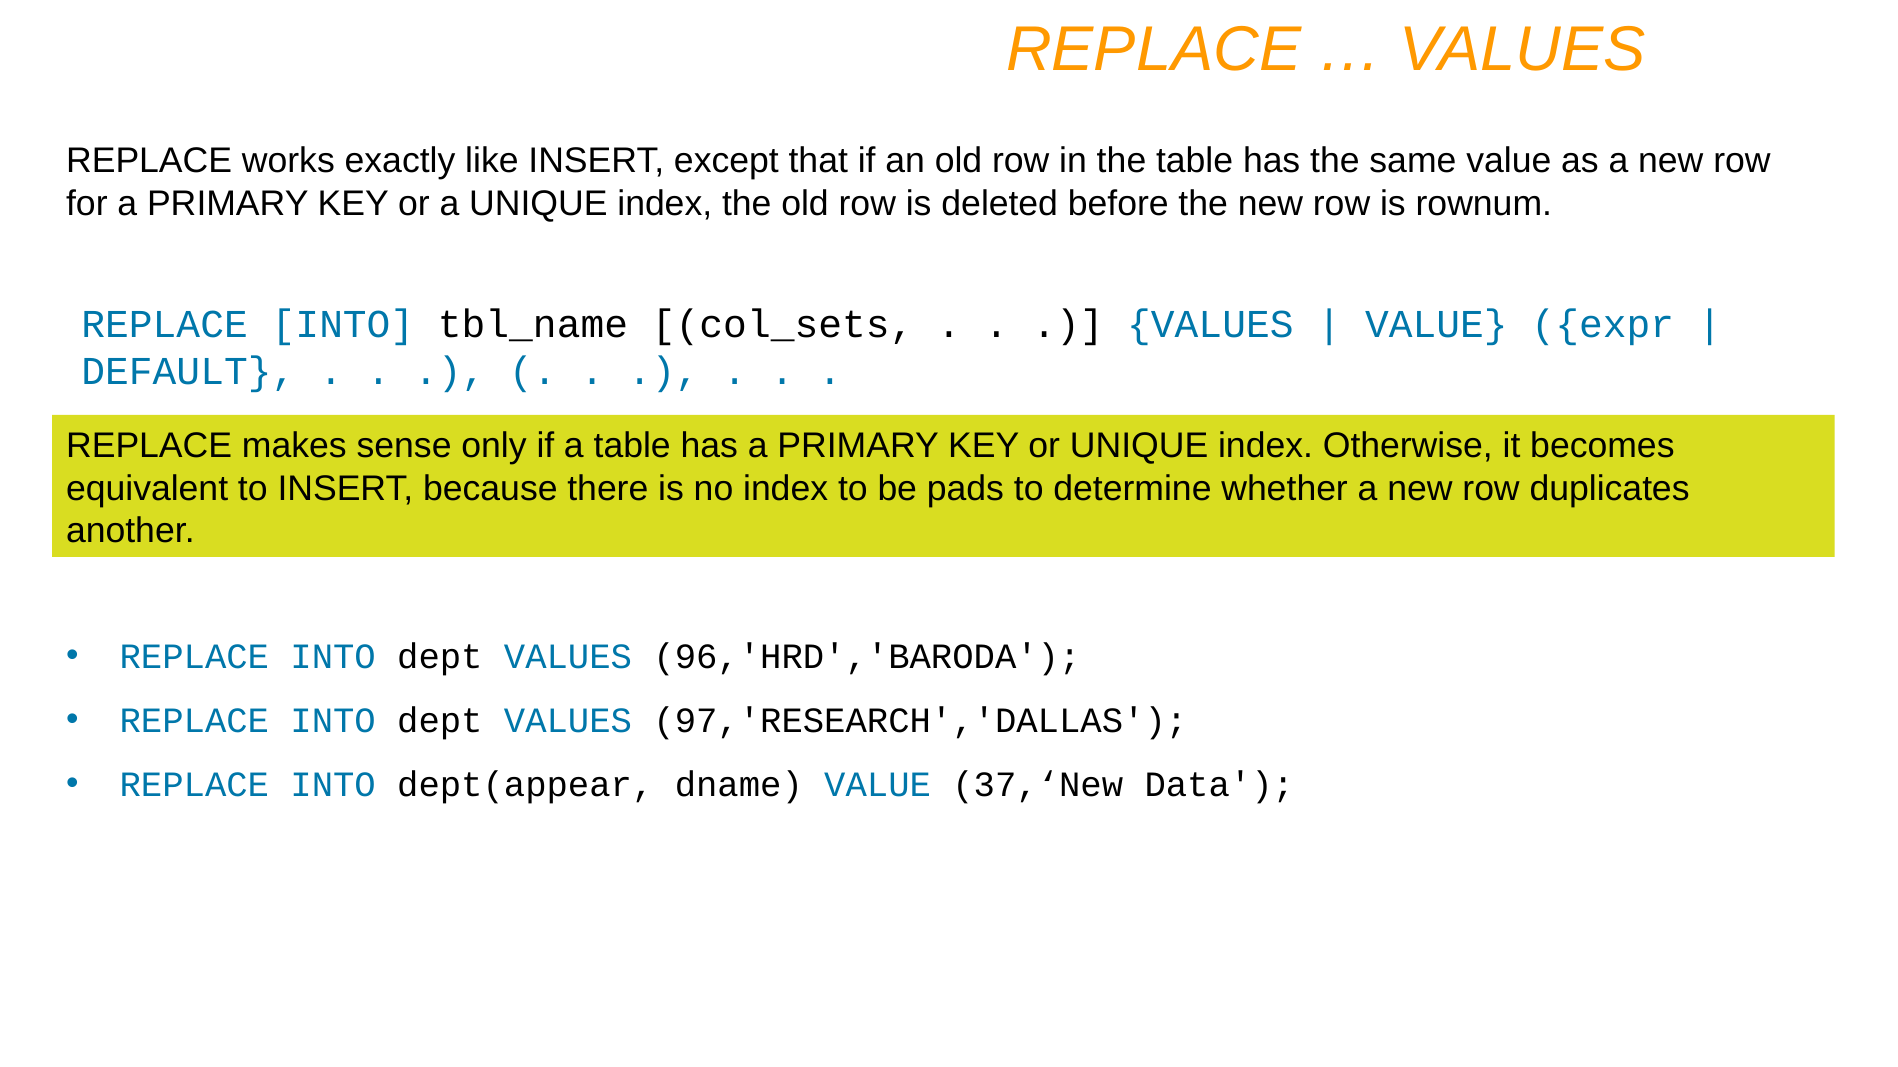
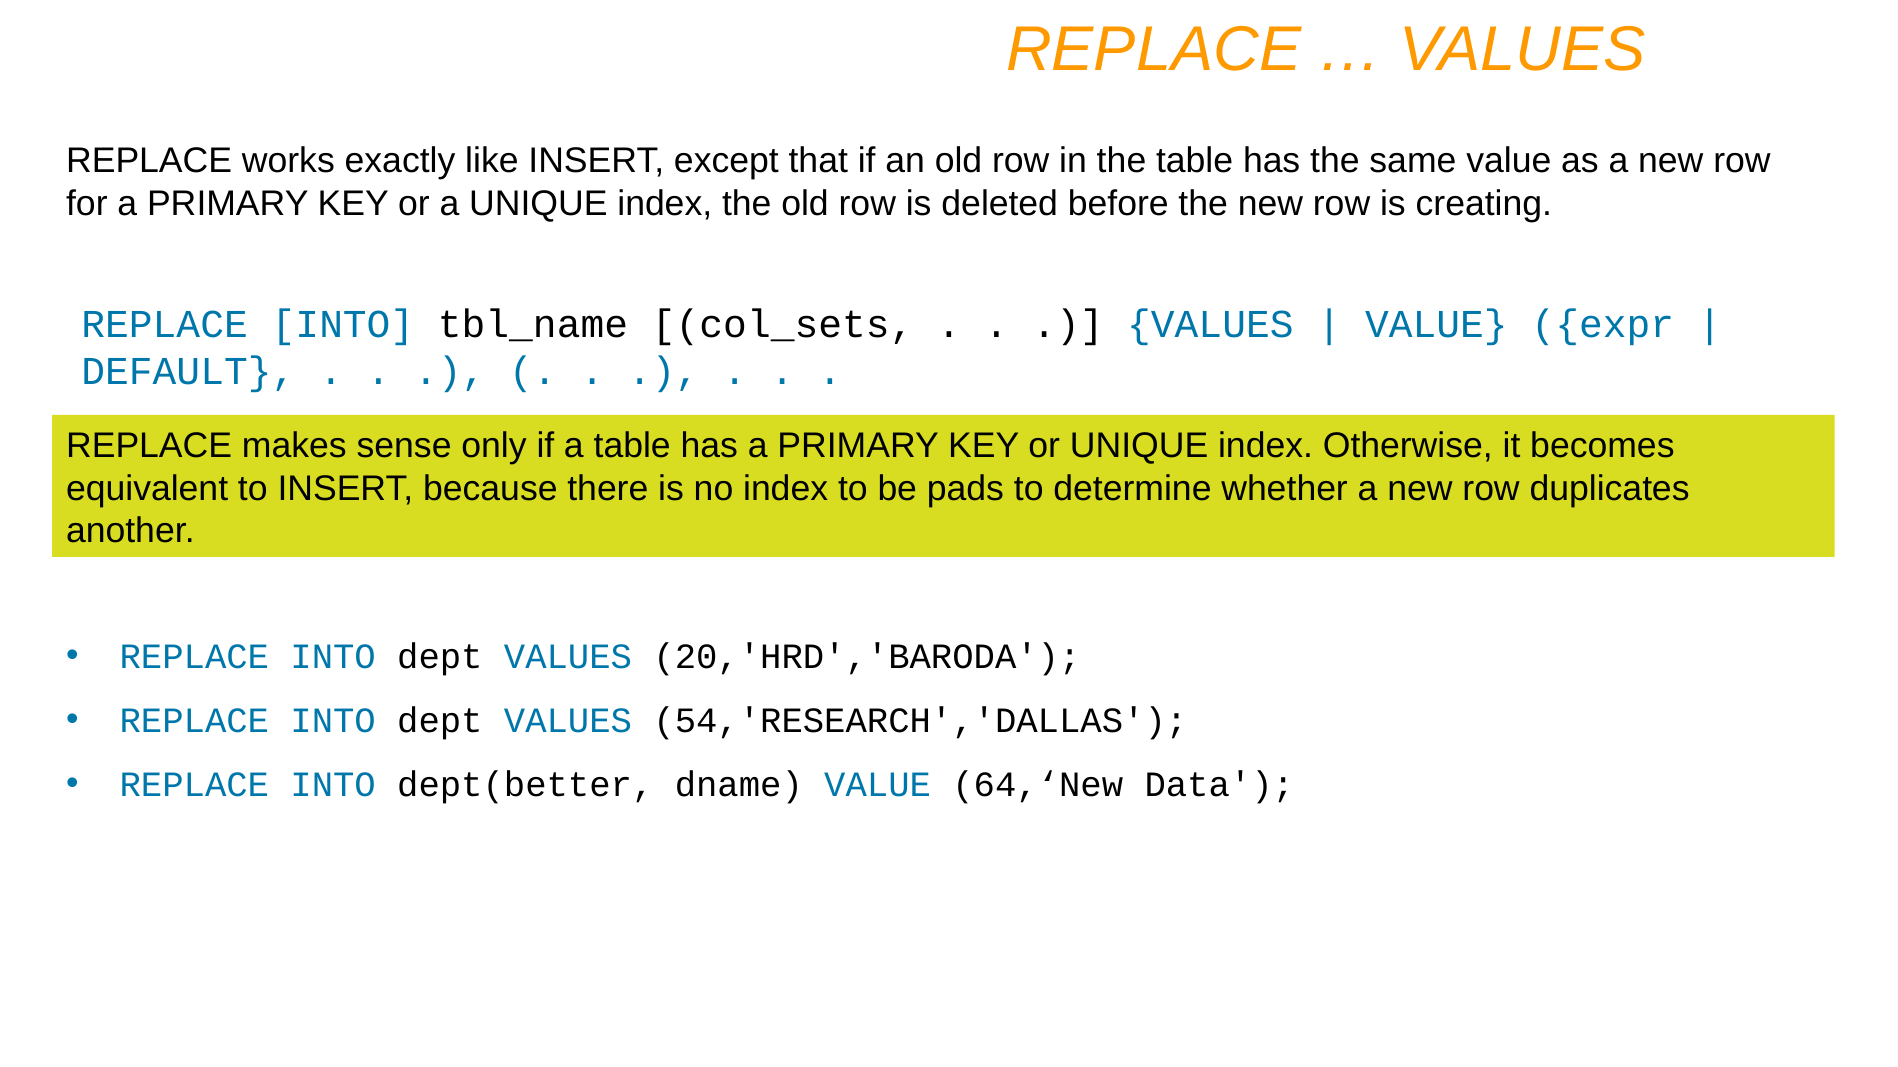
rownum: rownum -> creating
96,'HRD','BARODA: 96,'HRD','BARODA -> 20,'HRD','BARODA
97,'RESEARCH','DALLAS: 97,'RESEARCH','DALLAS -> 54,'RESEARCH','DALLAS
dept(appear: dept(appear -> dept(better
37,‘New: 37,‘New -> 64,‘New
